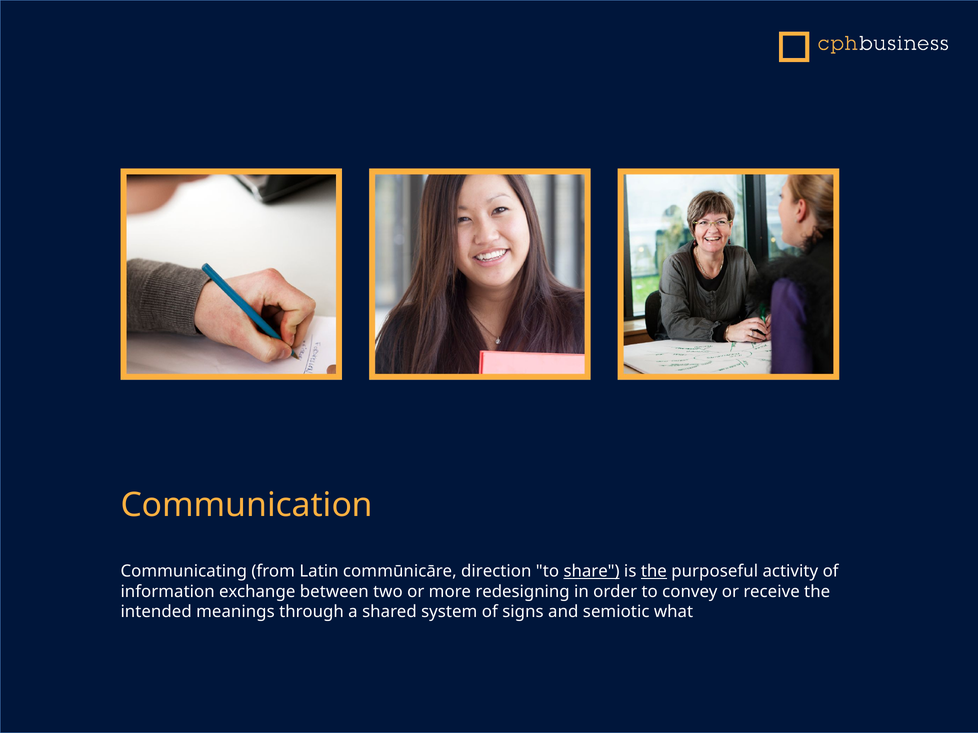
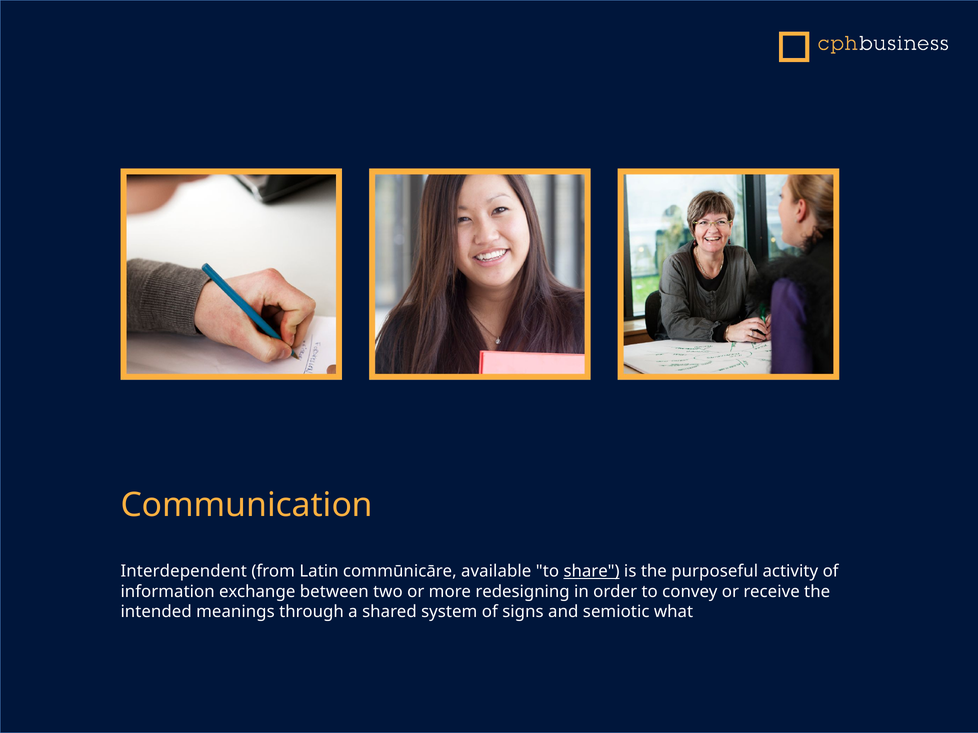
Communicating: Communicating -> Interdependent
direction: direction -> available
the at (654, 572) underline: present -> none
